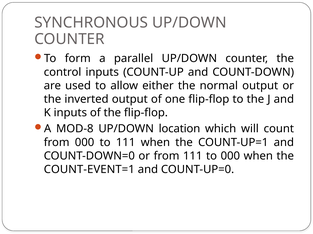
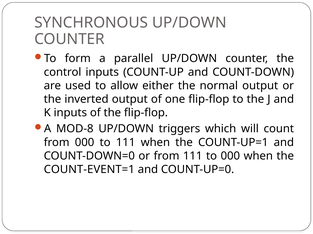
location: location -> triggers
